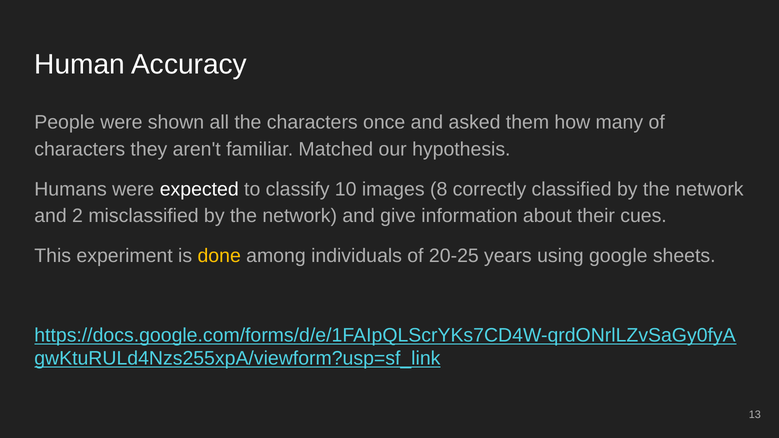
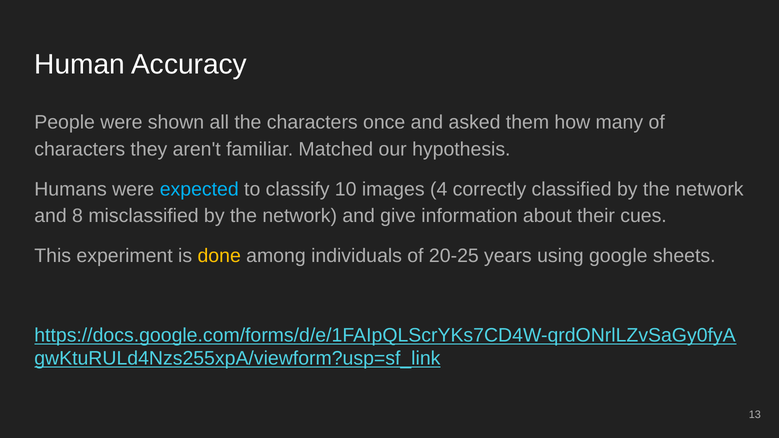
expected colour: white -> light blue
8: 8 -> 4
2: 2 -> 8
